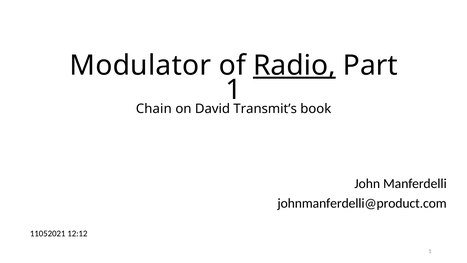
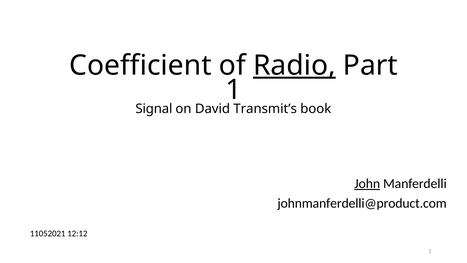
Modulator: Modulator -> Coefficient
Chain: Chain -> Signal
John underline: none -> present
